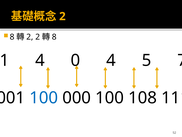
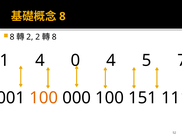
2 at (62, 16): 2 -> 8
100 at (44, 98) colour: blue -> orange
108: 108 -> 151
